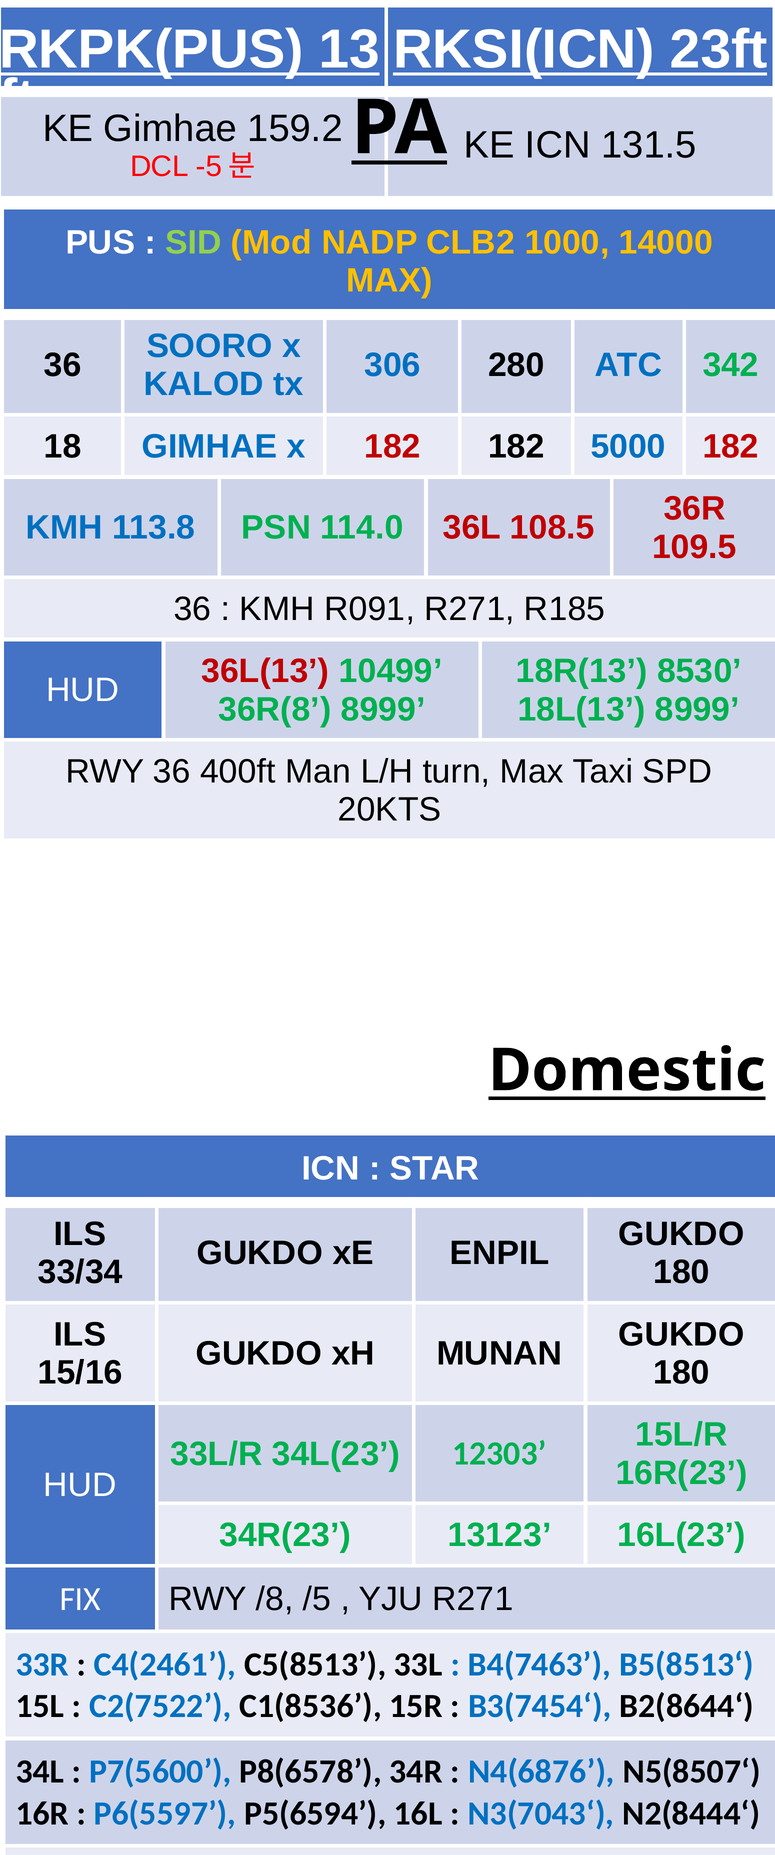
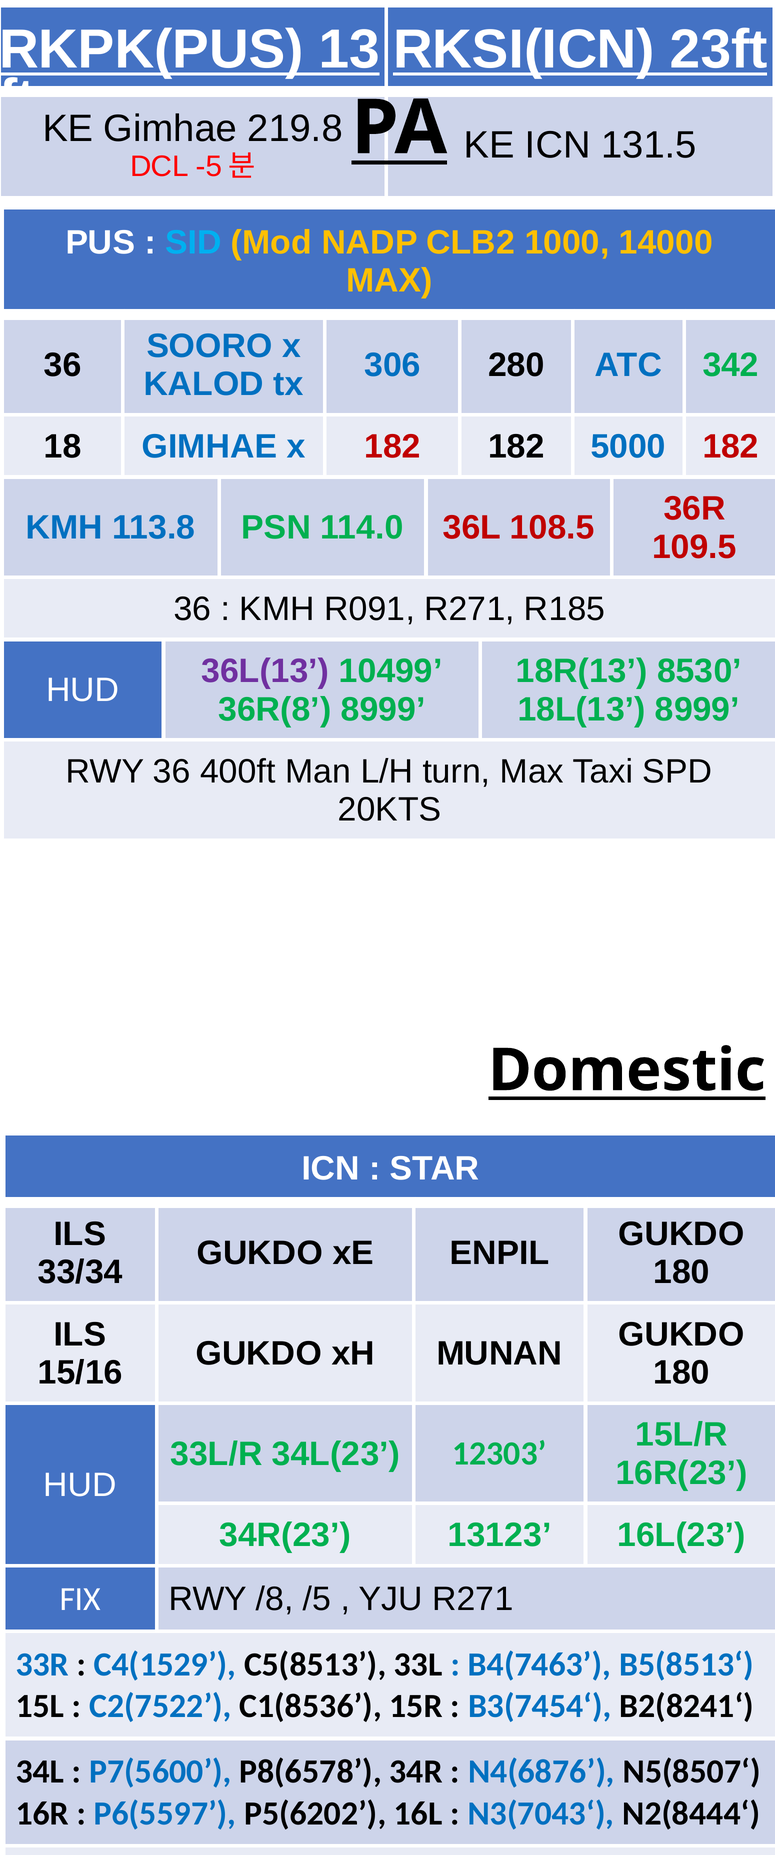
159.2: 159.2 -> 219.8
SID colour: light green -> light blue
36L(13 colour: red -> purple
C4(2461: C4(2461 -> C4(1529
B2(8644‘: B2(8644‘ -> B2(8241‘
P5(6594: P5(6594 -> P5(6202
